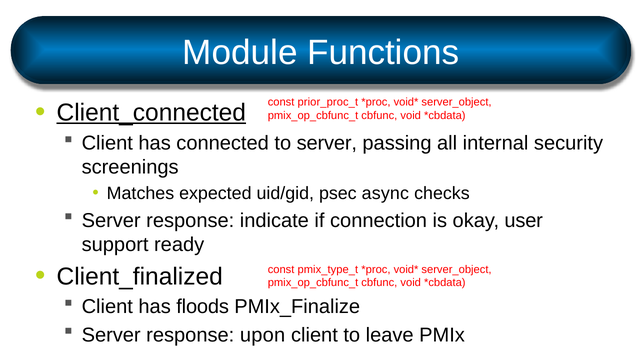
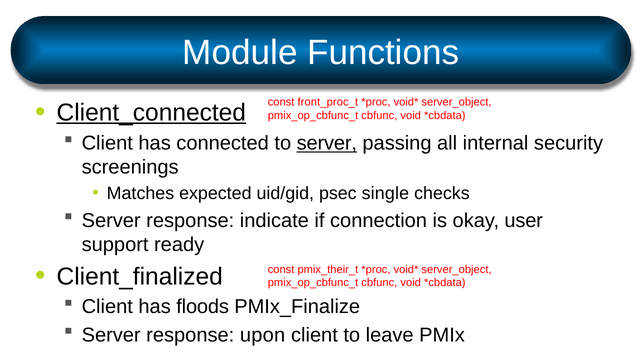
prior_proc_t: prior_proc_t -> front_proc_t
server at (327, 143) underline: none -> present
async: async -> single
pmix_type_t: pmix_type_t -> pmix_their_t
